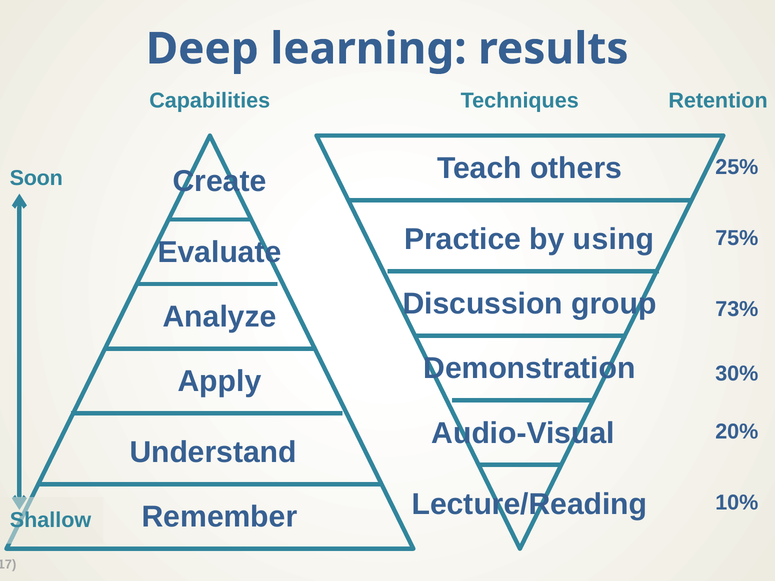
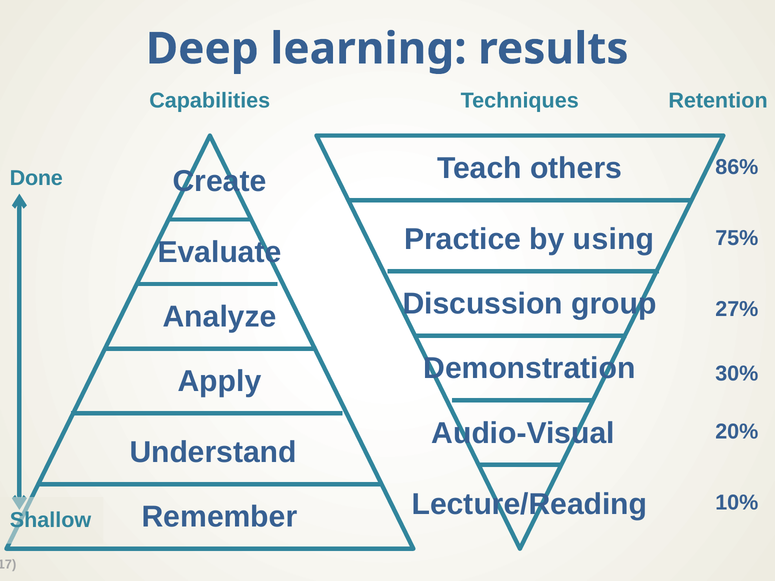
25%: 25% -> 86%
Soon: Soon -> Done
73%: 73% -> 27%
